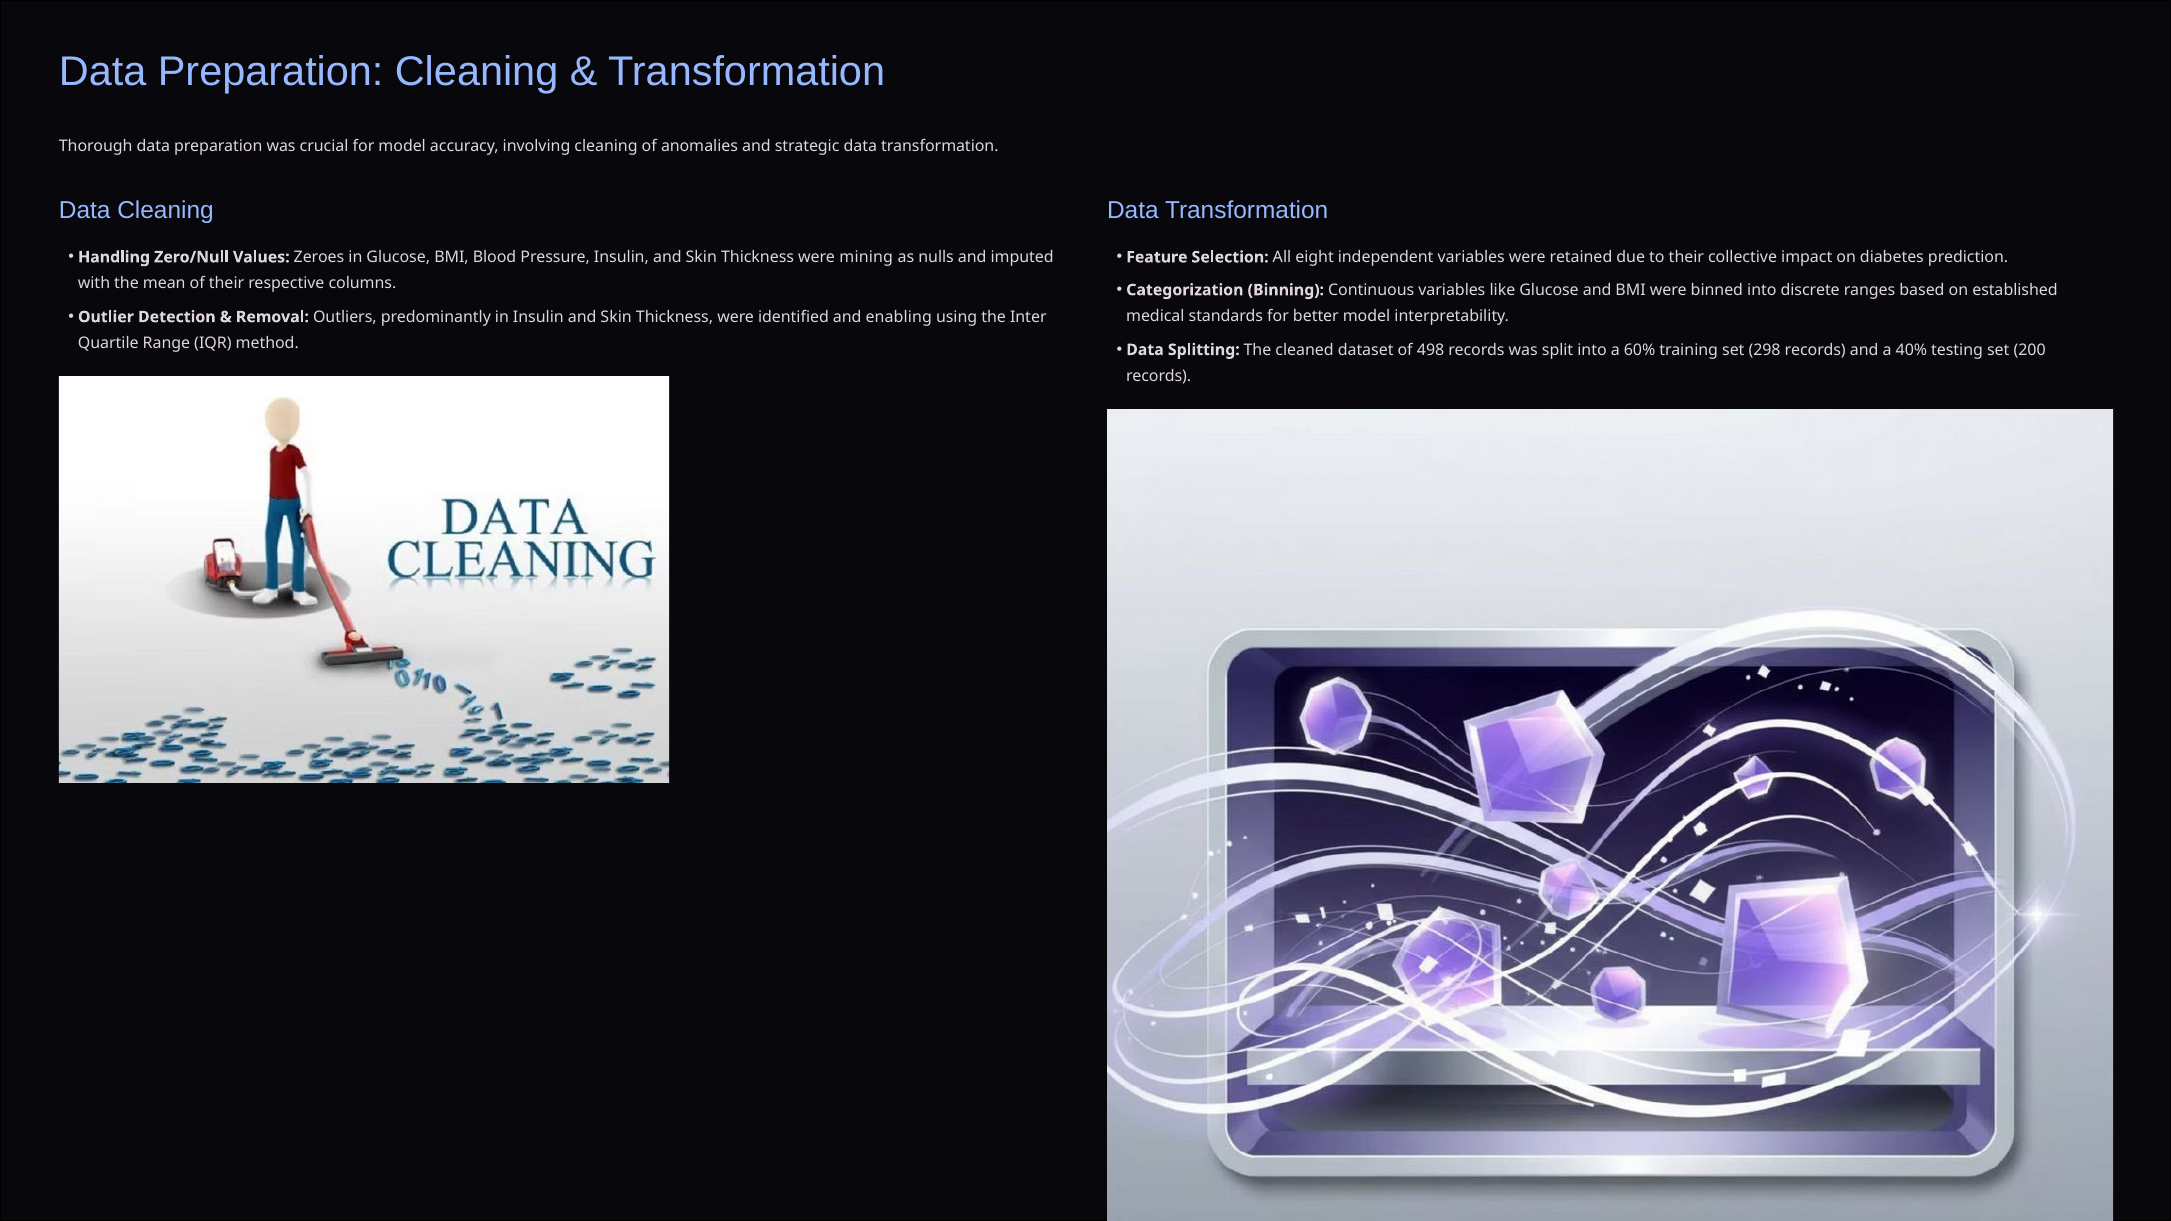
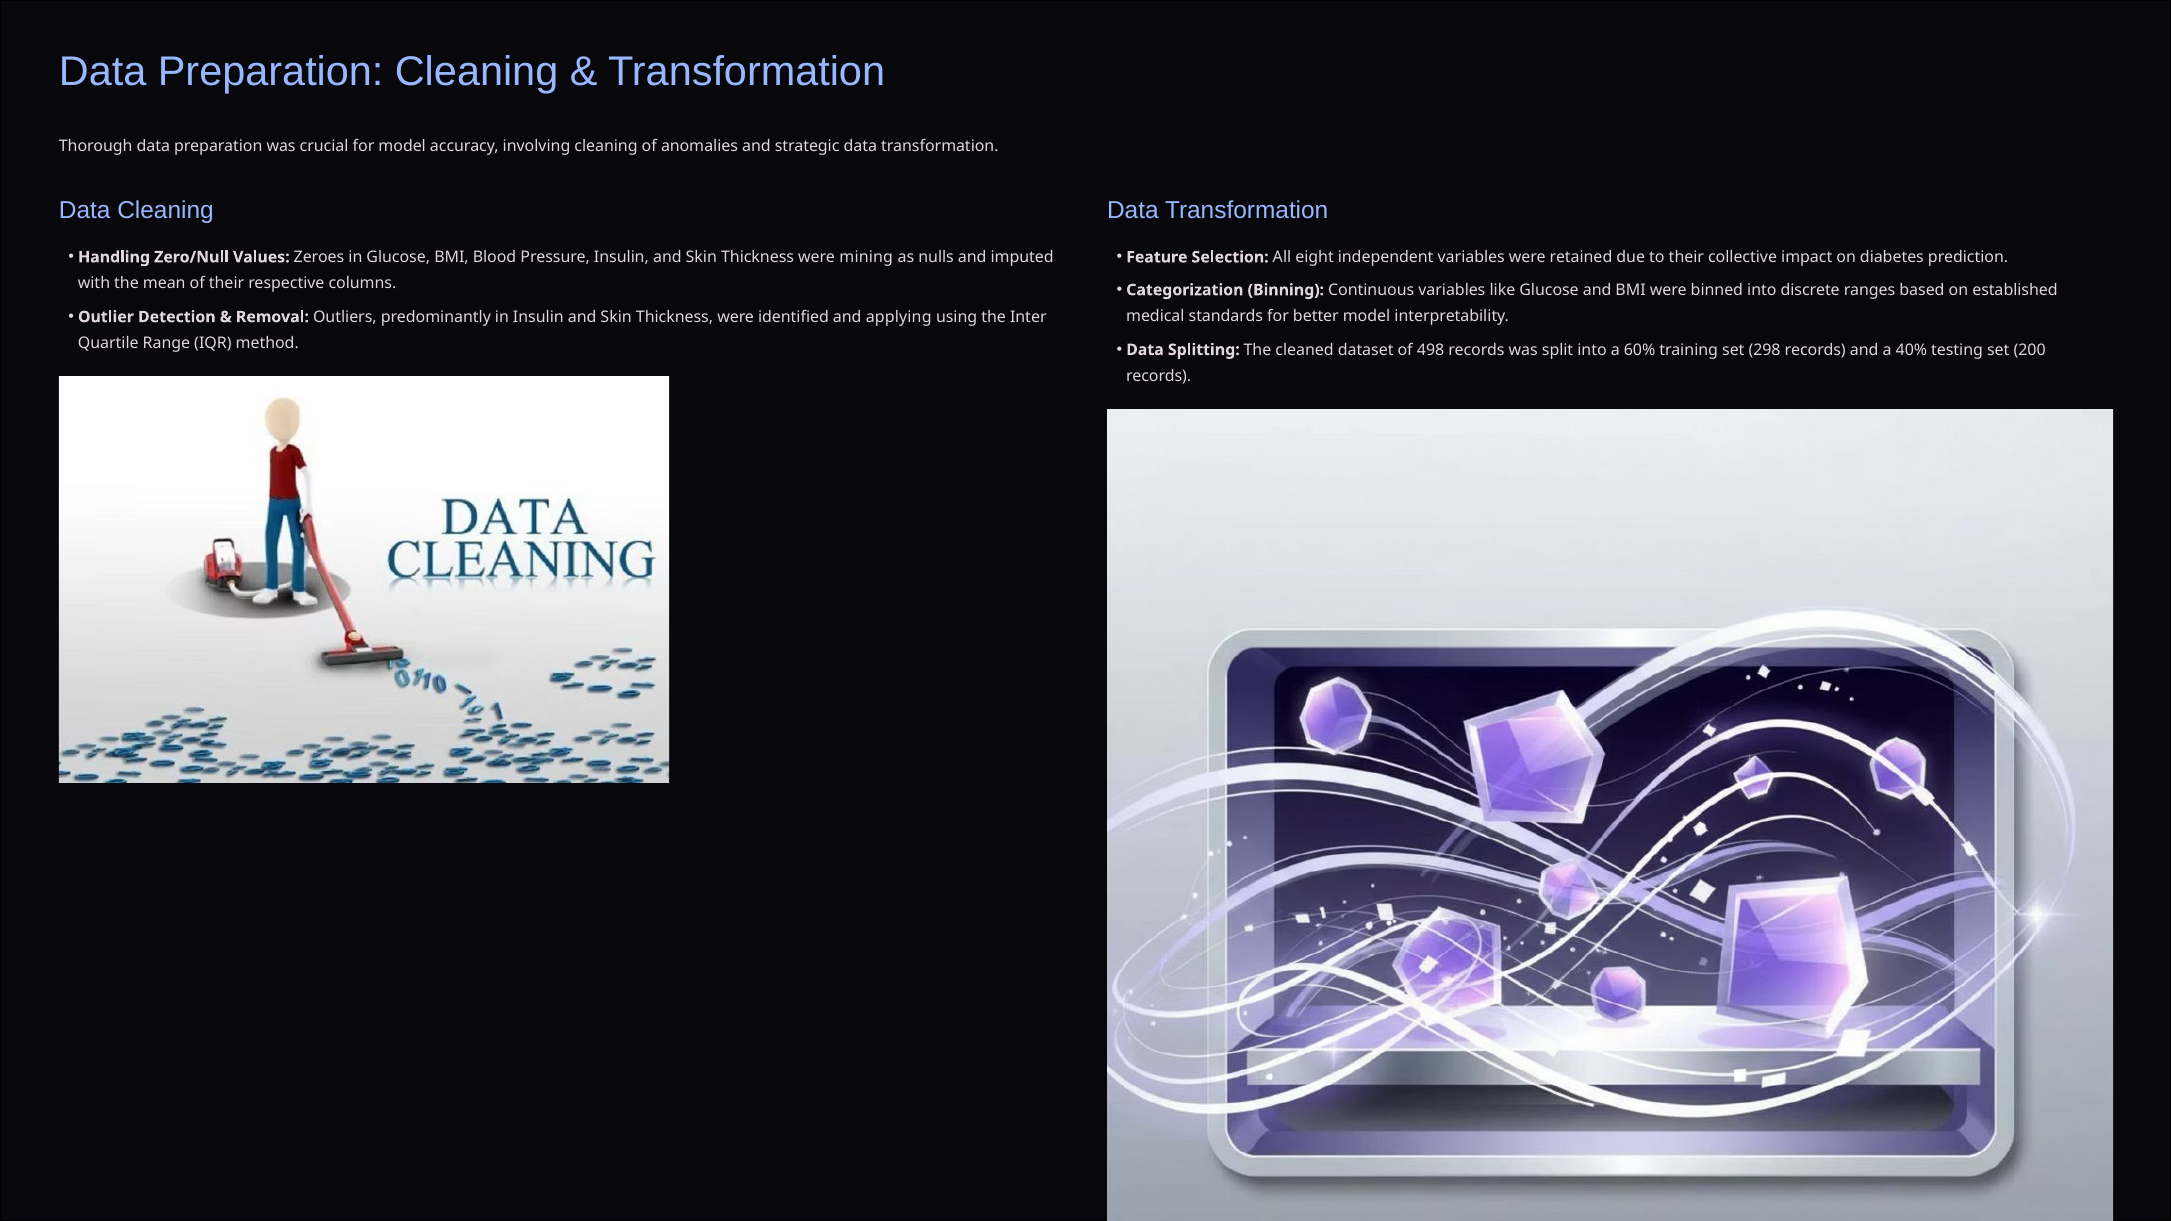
enabling: enabling -> applying
